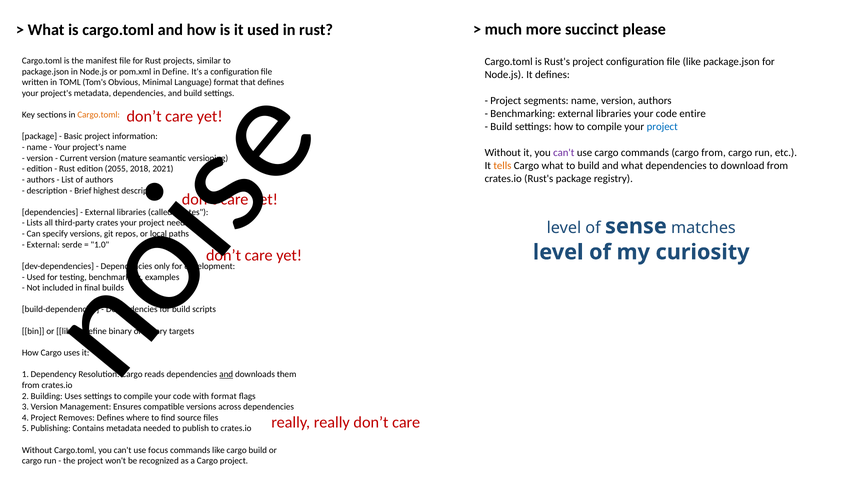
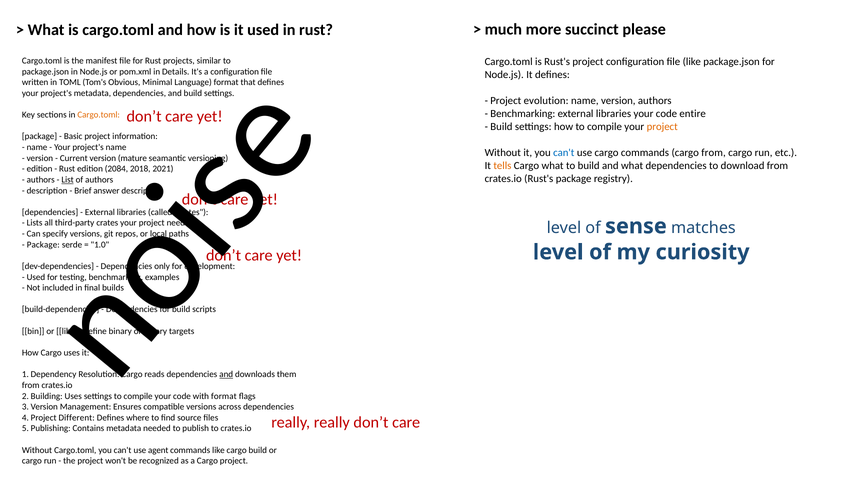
in Define: Define -> Details
segments: segments -> evolution
project at (662, 127) colour: blue -> orange
can't at (564, 153) colour: purple -> blue
2055: 2055 -> 2084
List underline: none -> present
highest: highest -> answer
External at (43, 245): External -> Package
Removes: Removes -> Different
focus: focus -> agent
